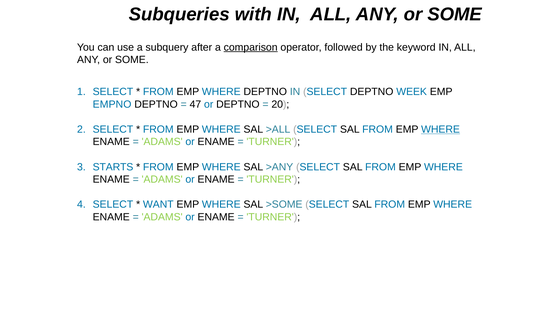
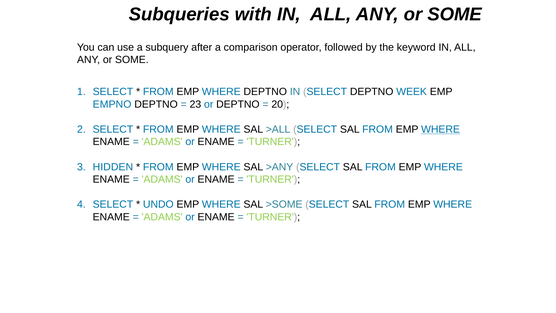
comparison underline: present -> none
47: 47 -> 23
STARTS: STARTS -> HIDDEN
WANT: WANT -> UNDO
